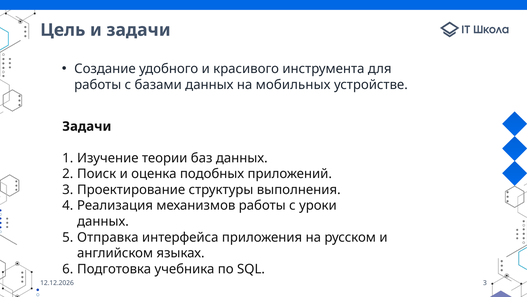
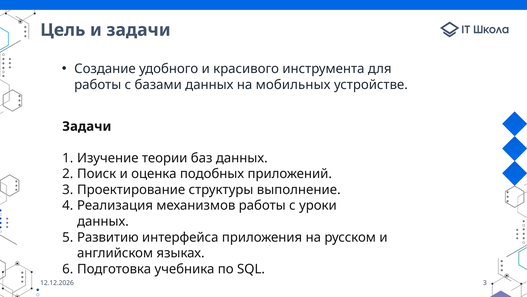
выполнения: выполнения -> выполнение
Отправка: Отправка -> Развитию
